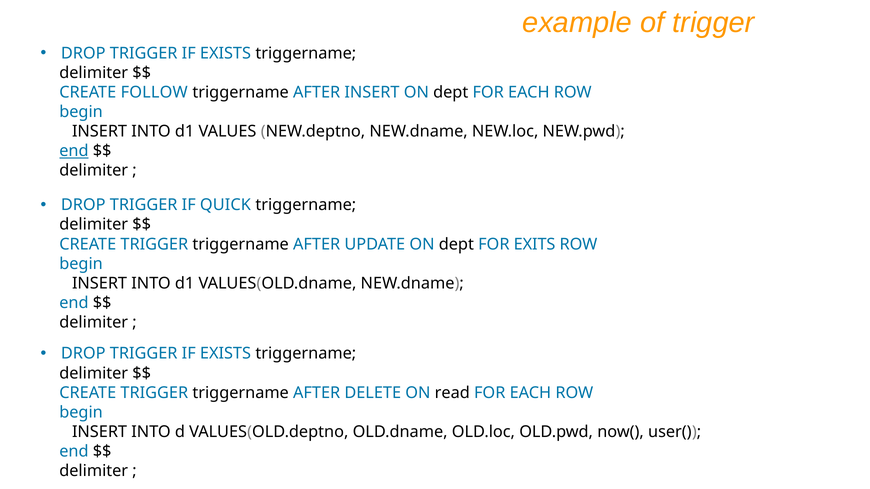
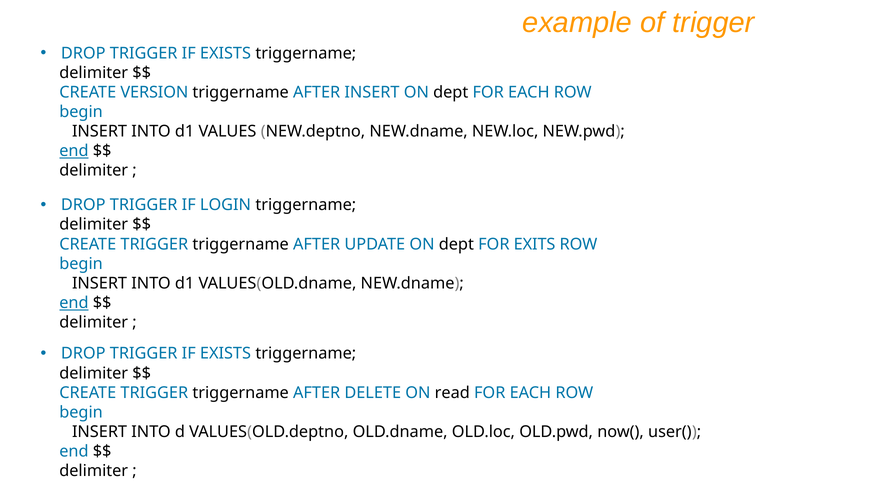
FOLLOW: FOLLOW -> VERSION
QUICK: QUICK -> LOGIN
end at (74, 303) underline: none -> present
